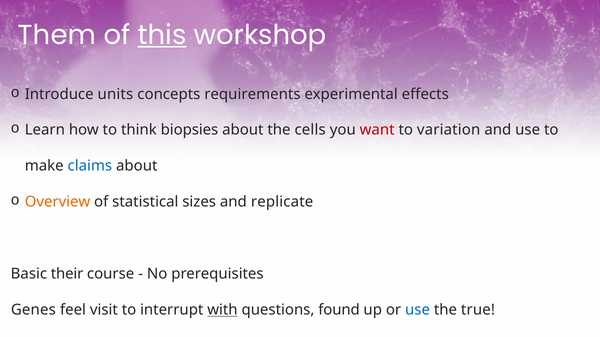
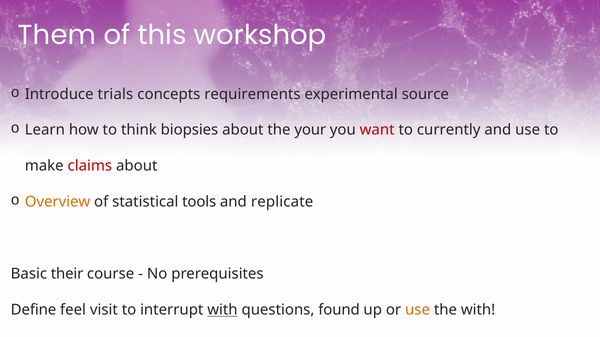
this underline: present -> none
units: units -> trials
effects: effects -> source
cells: cells -> your
variation: variation -> currently
claims colour: blue -> red
sizes: sizes -> tools
Genes: Genes -> Define
use at (418, 310) colour: blue -> orange
the true: true -> with
